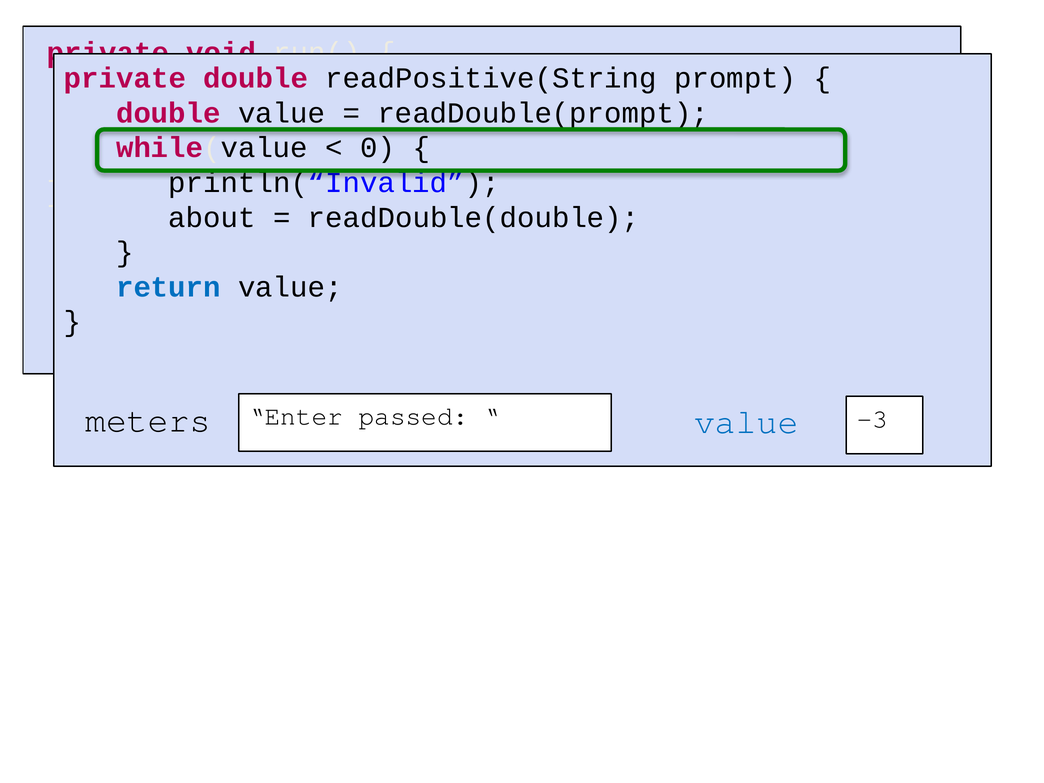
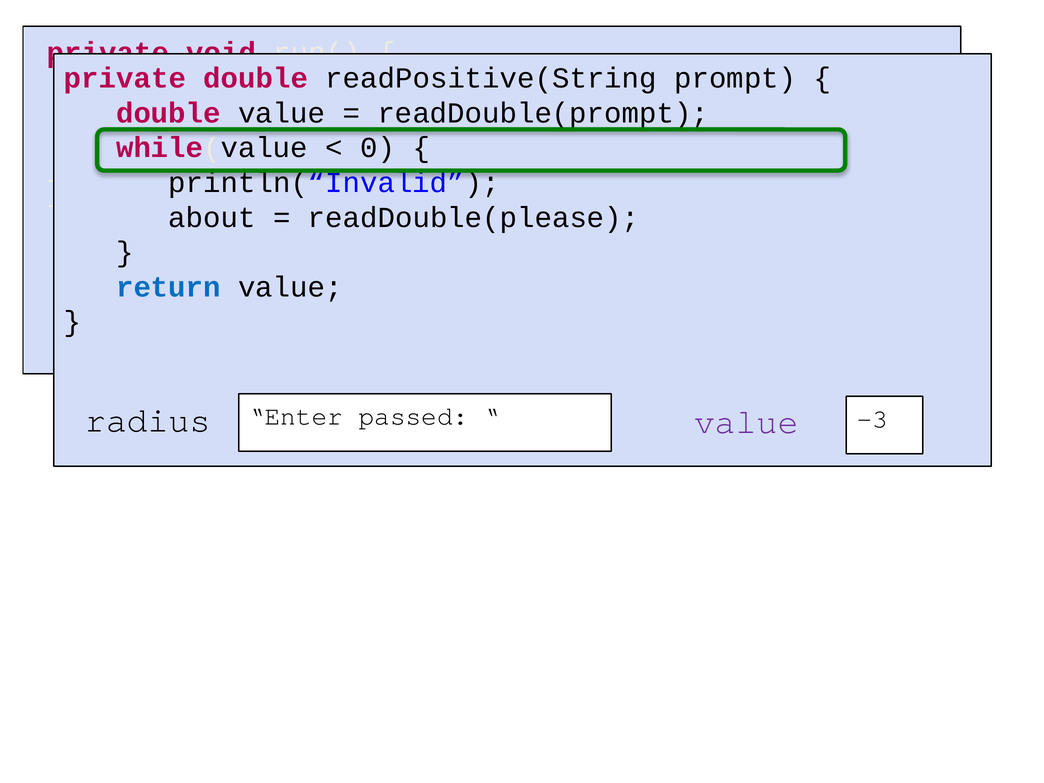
readDouble(double: readDouble(double -> readDouble(please
meters at (148, 420): meters -> radius
value at (746, 422) colour: blue -> purple
